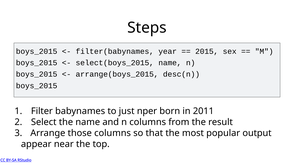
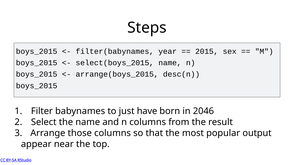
nper: nper -> have
2011: 2011 -> 2046
